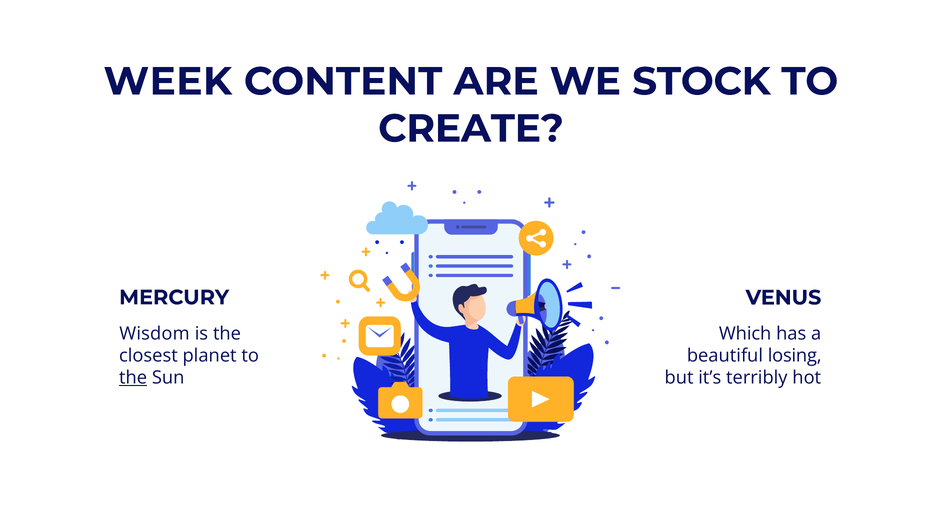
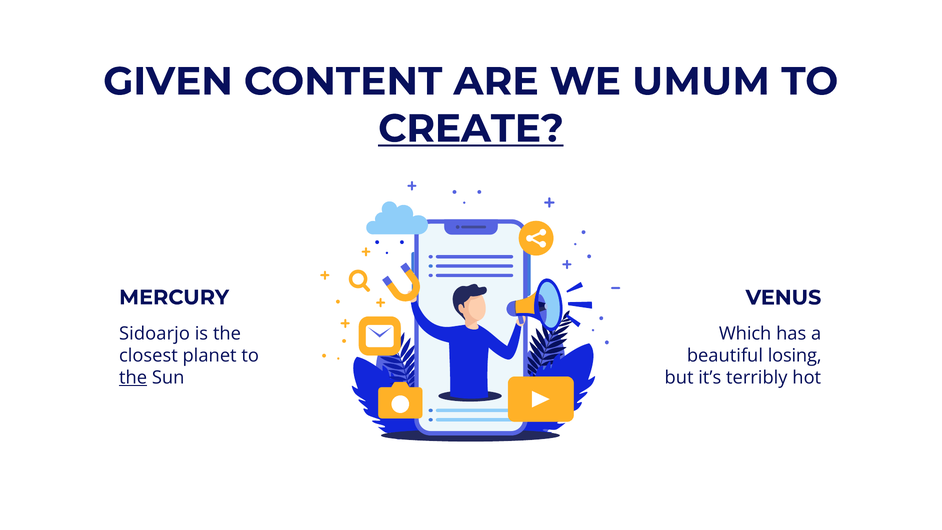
WEEK: WEEK -> GIVEN
STOCK: STOCK -> UMUM
CREATE underline: none -> present
Wisdom: Wisdom -> Sidoarjo
